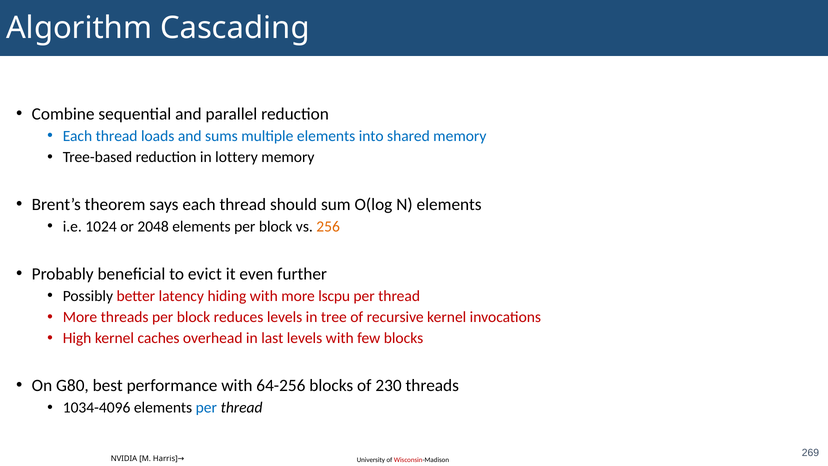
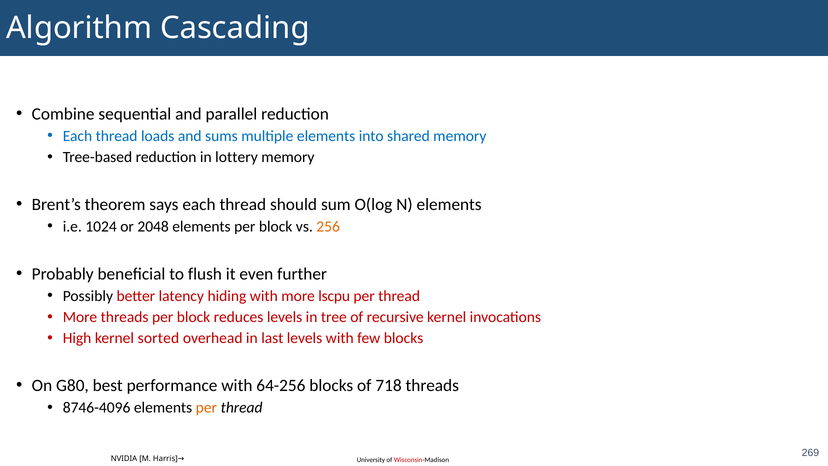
evict: evict -> flush
caches: caches -> sorted
230: 230 -> 718
1034-4096: 1034-4096 -> 8746-4096
per at (206, 407) colour: blue -> orange
